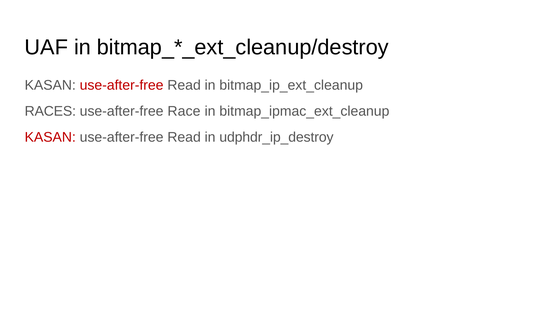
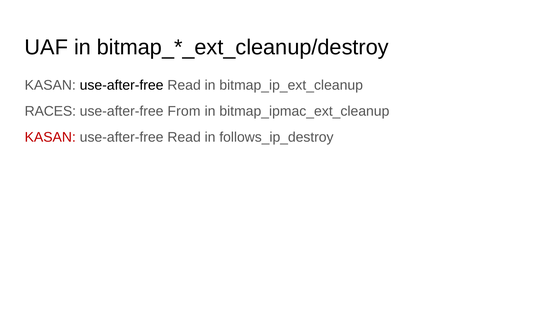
use-after-free at (122, 85) colour: red -> black
Race: Race -> From
udphdr_ip_destroy: udphdr_ip_destroy -> follows_ip_destroy
